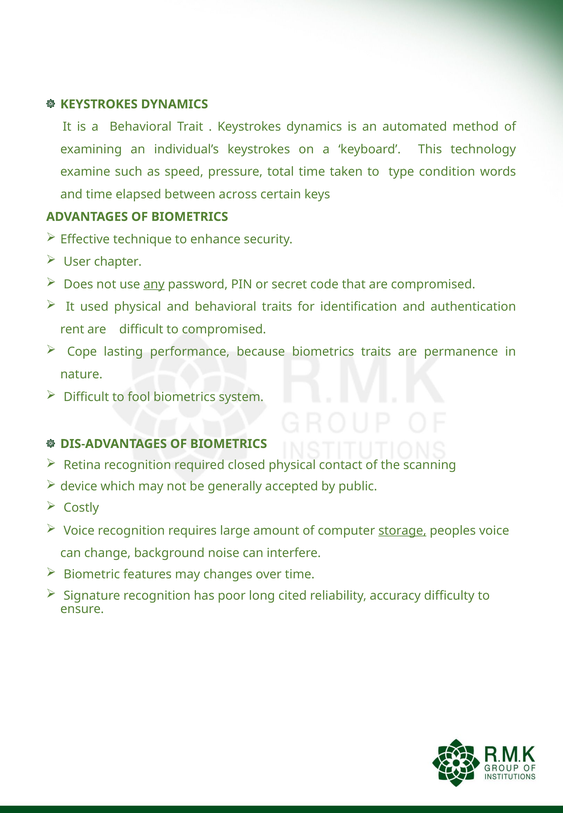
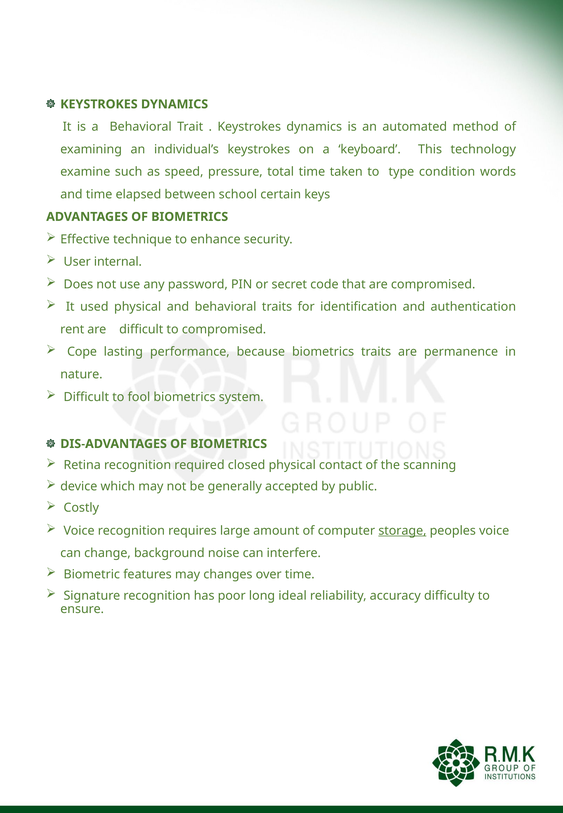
across: across -> school
chapter: chapter -> internal
any underline: present -> none
cited: cited -> ideal
